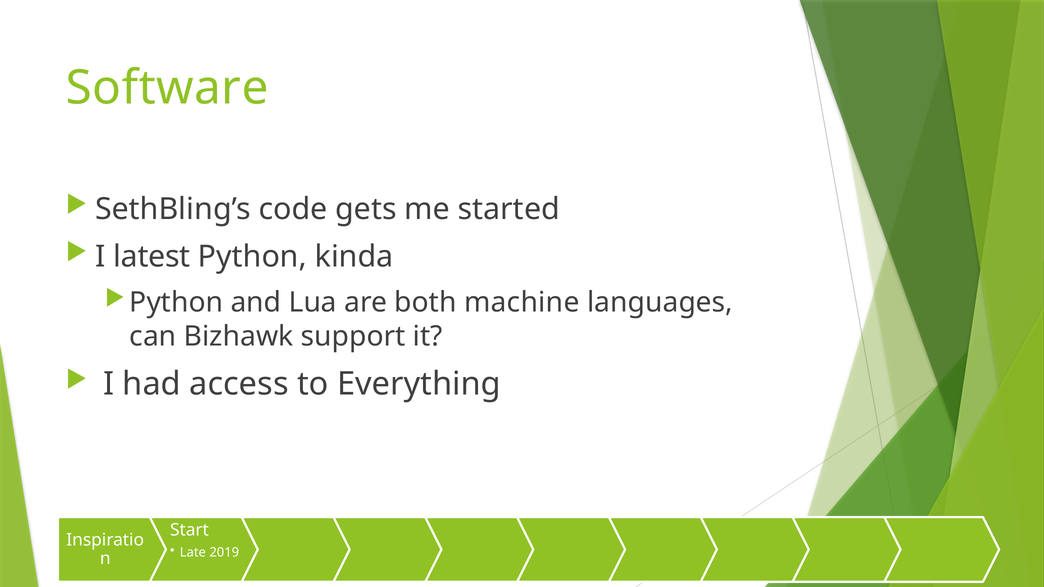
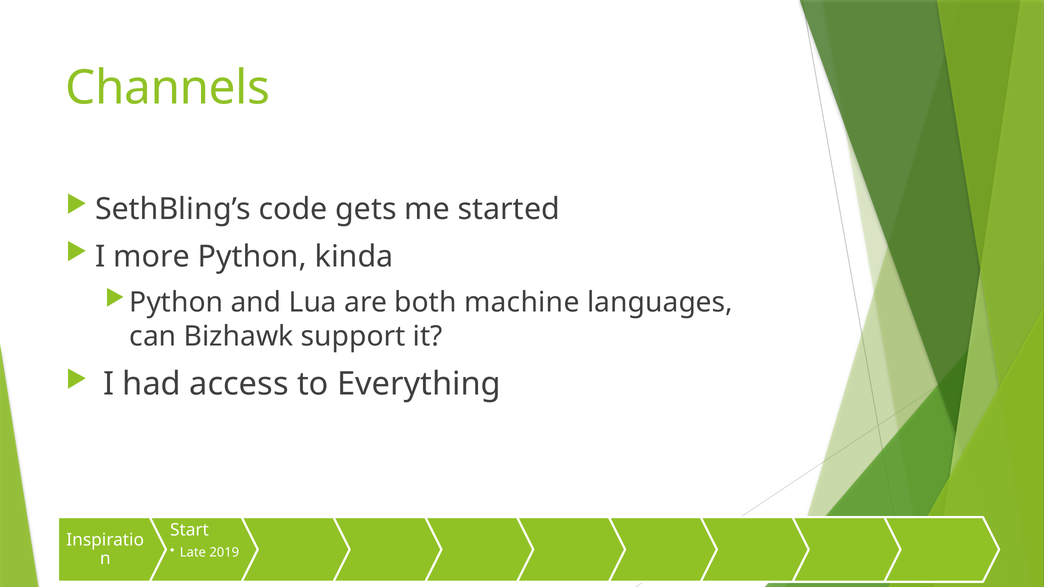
Software: Software -> Channels
latest: latest -> more
